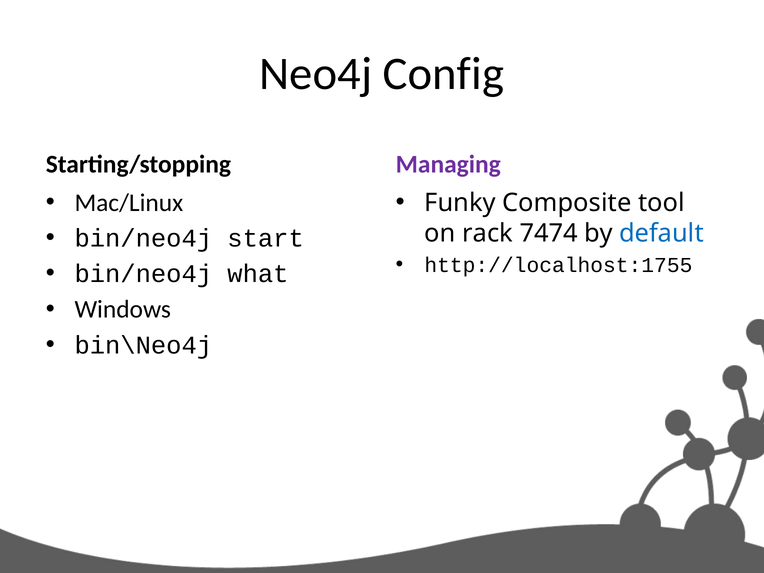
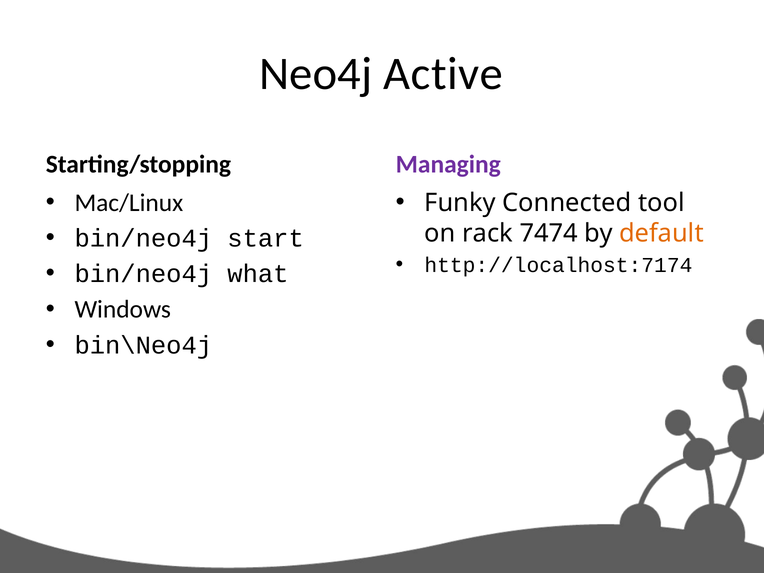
Config: Config -> Active
Composite: Composite -> Connected
default colour: blue -> orange
http://localhost:1755: http://localhost:1755 -> http://localhost:7174
